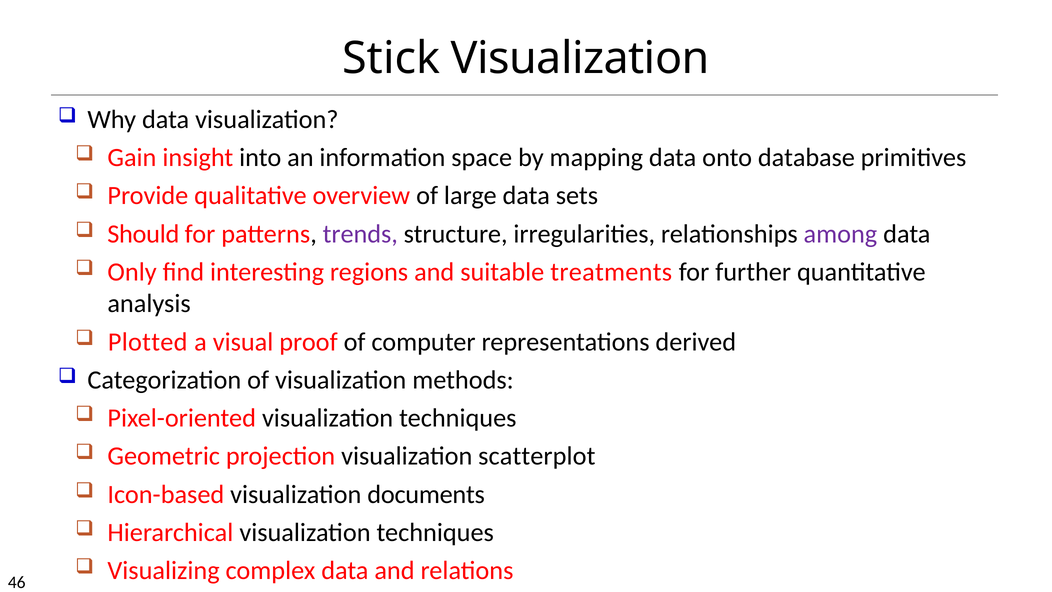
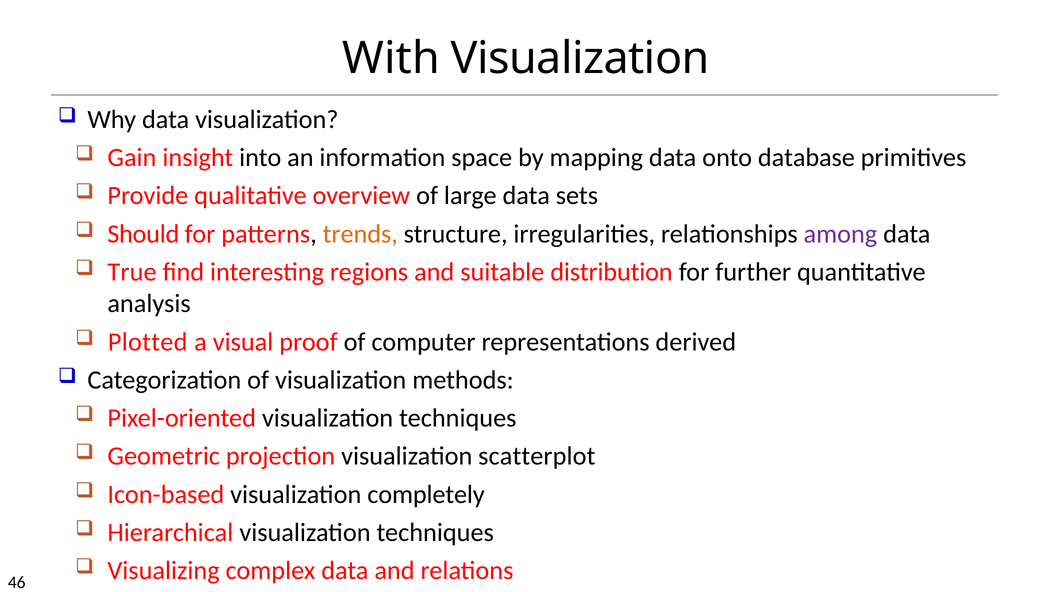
Stick: Stick -> With
trends colour: purple -> orange
Only: Only -> True
treatments: treatments -> distribution
documents: documents -> completely
